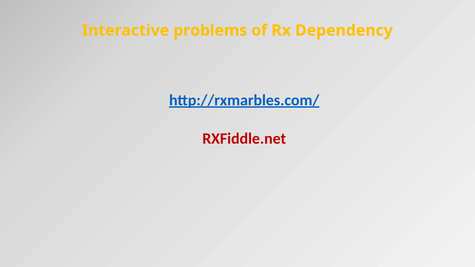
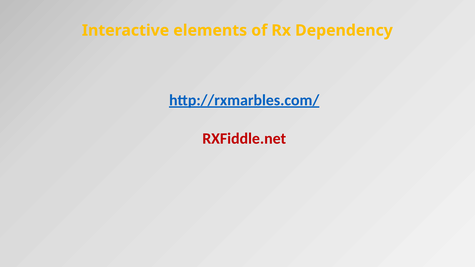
problems: problems -> elements
